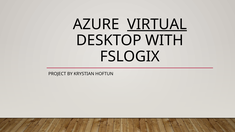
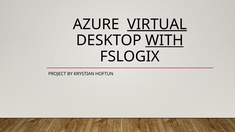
WITH underline: none -> present
